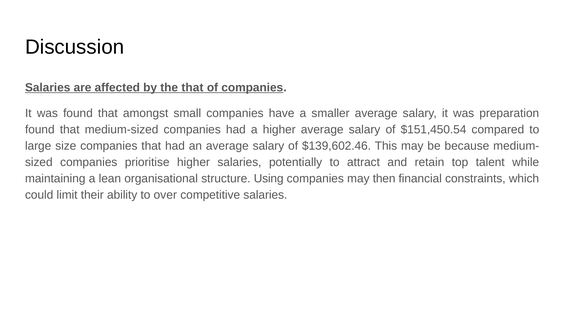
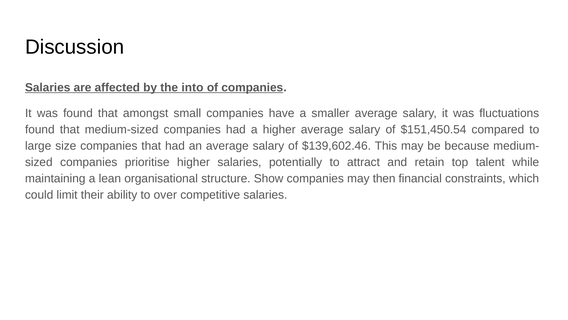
the that: that -> into
preparation: preparation -> fluctuations
Using: Using -> Show
